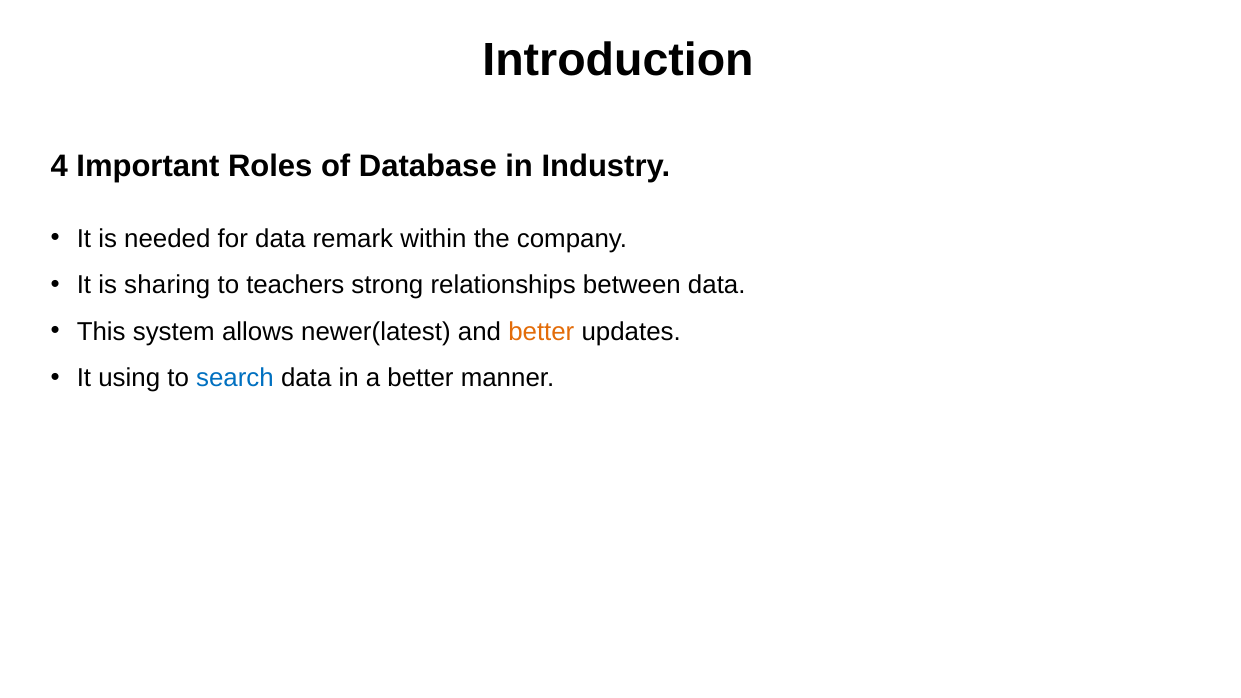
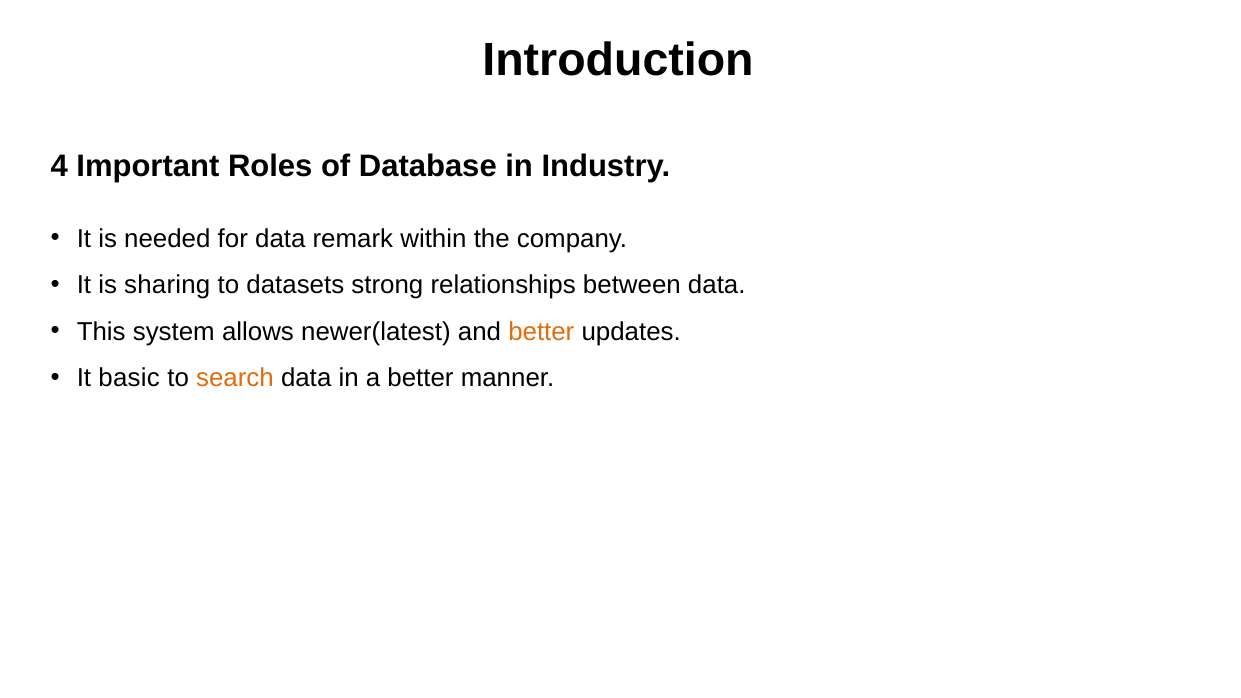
teachers: teachers -> datasets
using: using -> basic
search colour: blue -> orange
